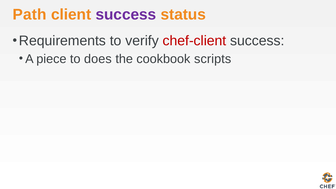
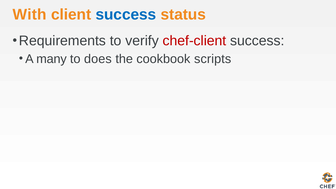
Path: Path -> With
success at (126, 15) colour: purple -> blue
piece: piece -> many
